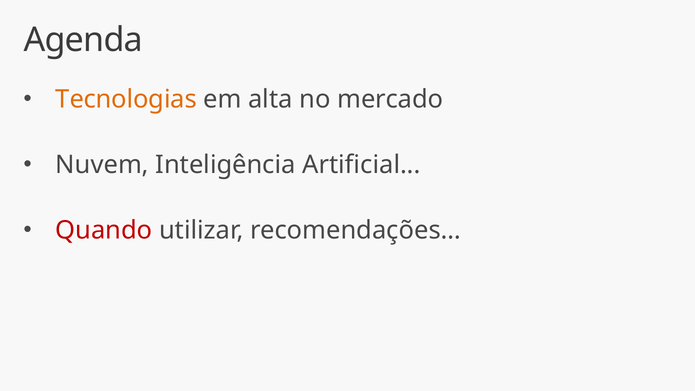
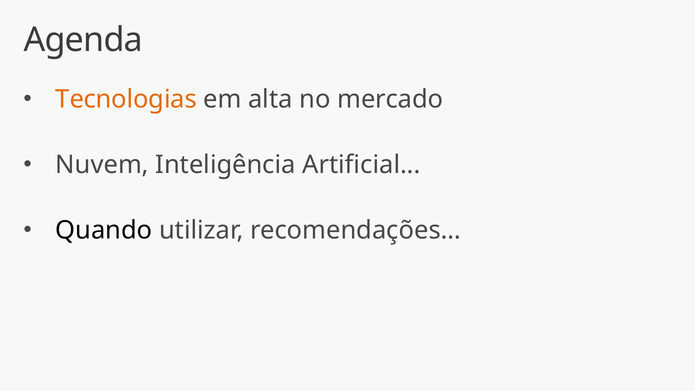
Quando colour: red -> black
